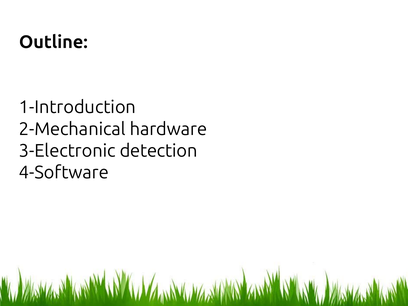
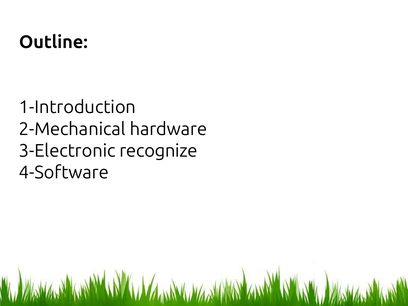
detection: detection -> recognize
